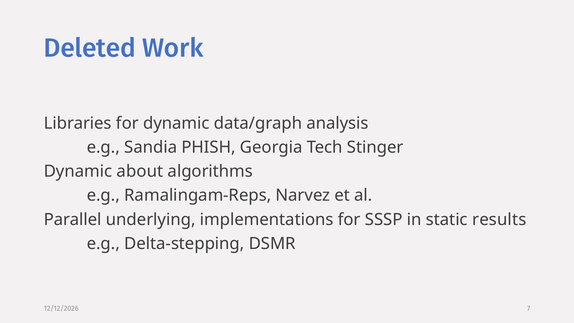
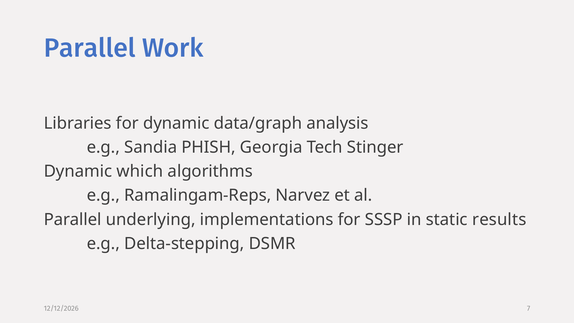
Deleted at (90, 48): Deleted -> Parallel
about: about -> which
